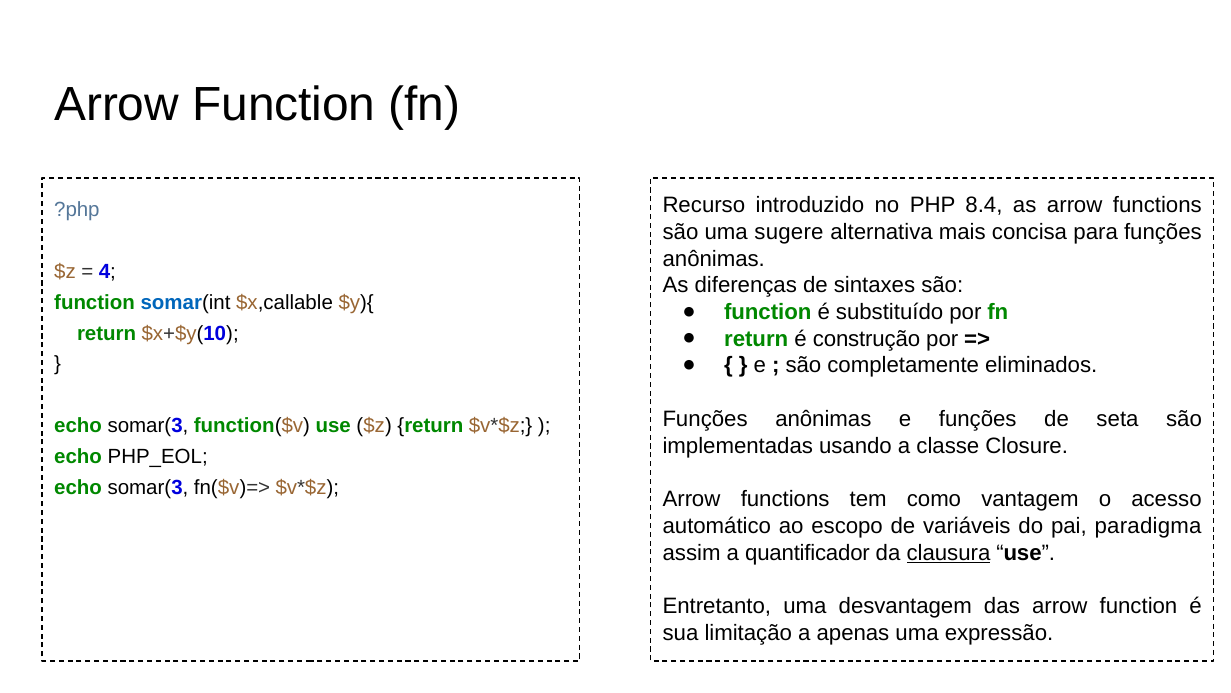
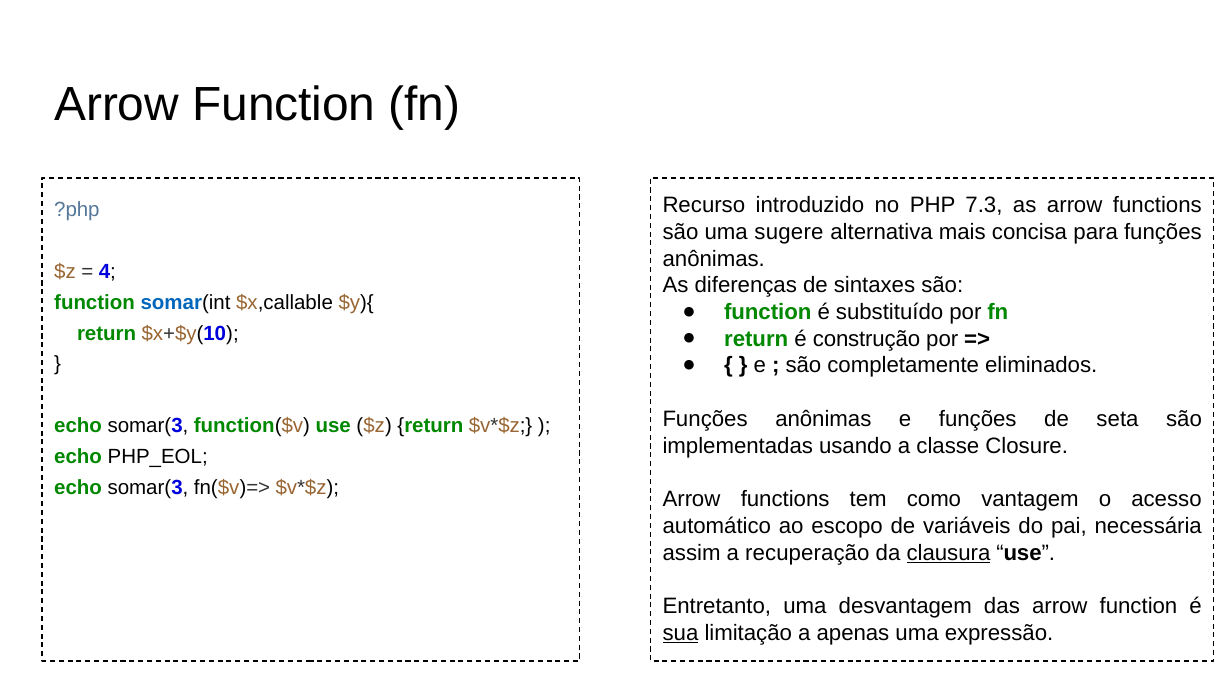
8.4: 8.4 -> 7.3
paradigma: paradigma -> necessária
quantificador: quantificador -> recuperação
sua underline: none -> present
